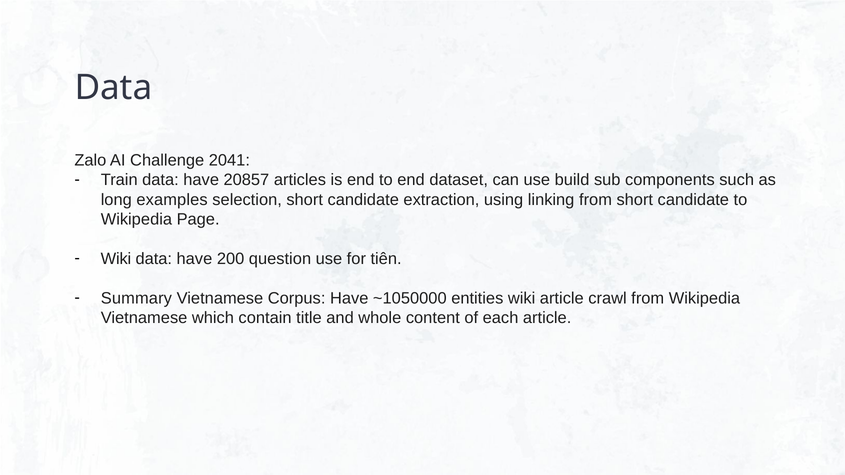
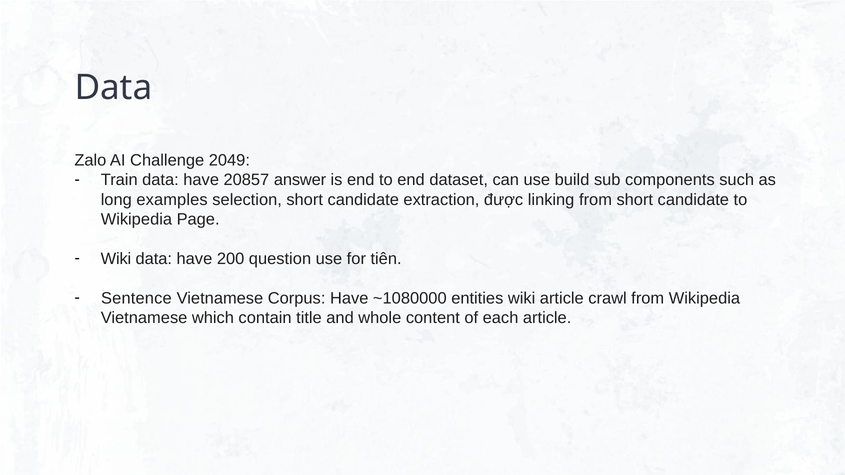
2041: 2041 -> 2049
articles: articles -> answer
using: using -> được
Summary: Summary -> Sentence
~1050000: ~1050000 -> ~1080000
